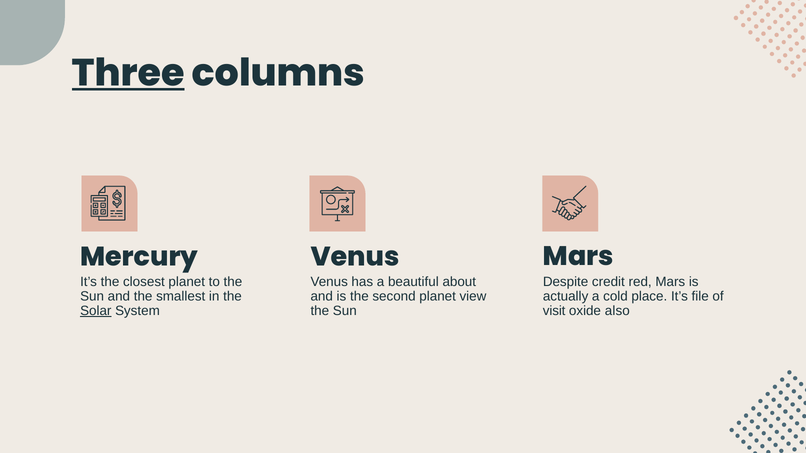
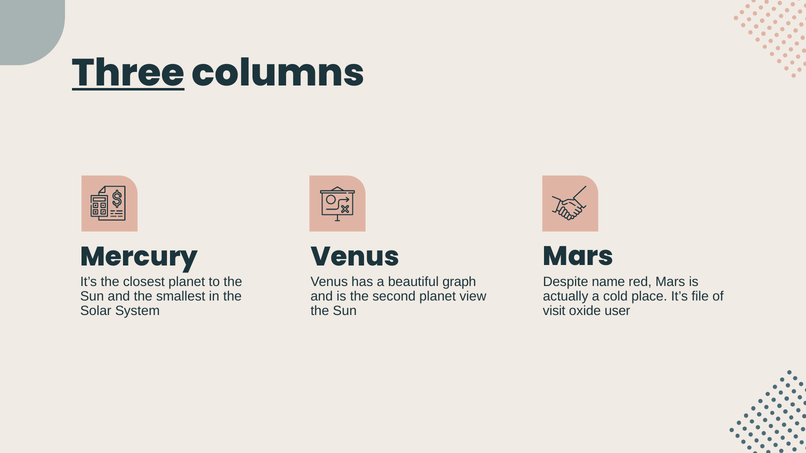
credit: credit -> name
about: about -> graph
Solar underline: present -> none
also: also -> user
